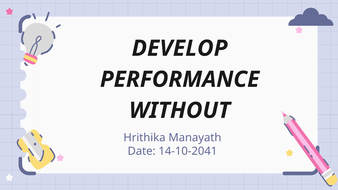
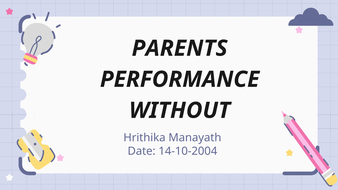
DEVELOP: DEVELOP -> PARENTS
14-10-2041: 14-10-2041 -> 14-10-2004
